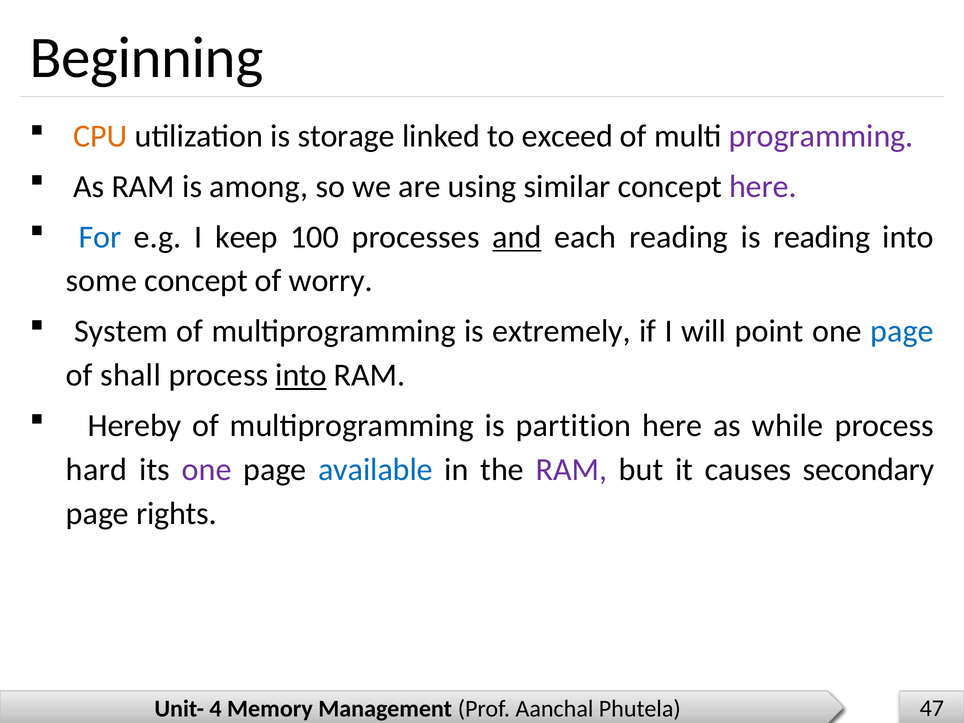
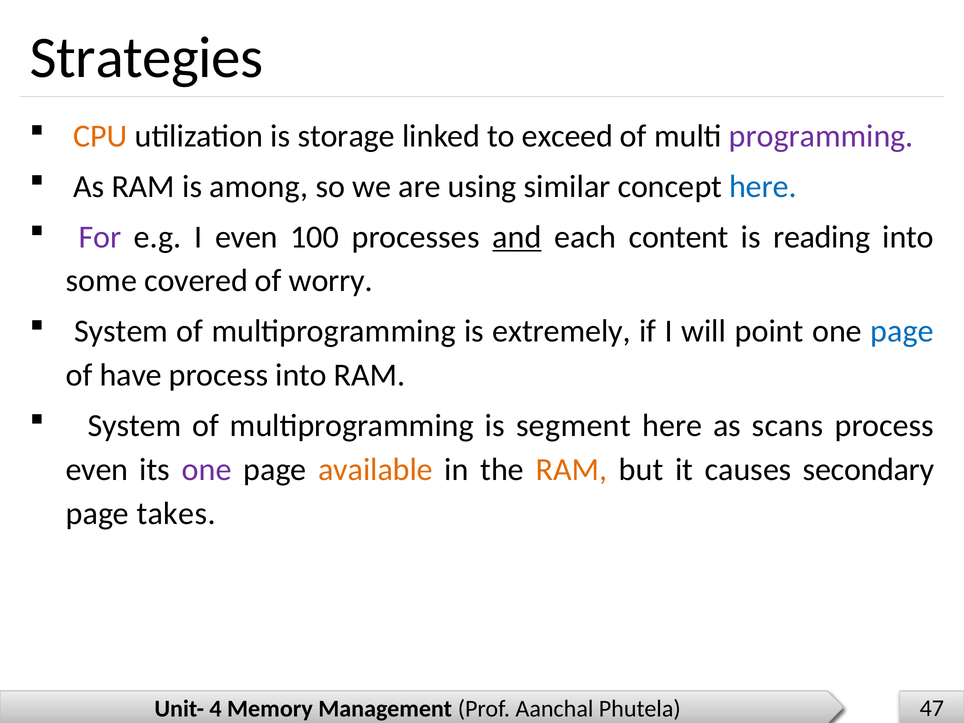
Beginning: Beginning -> Strategies
here at (763, 187) colour: purple -> blue
For colour: blue -> purple
I keep: keep -> even
each reading: reading -> content
some concept: concept -> covered
shall: shall -> have
into at (301, 375) underline: present -> none
Hereby at (135, 426): Hereby -> System
partition: partition -> segment
while: while -> scans
hard at (97, 469): hard -> even
available colour: blue -> orange
RAM at (571, 469) colour: purple -> orange
rights: rights -> takes
